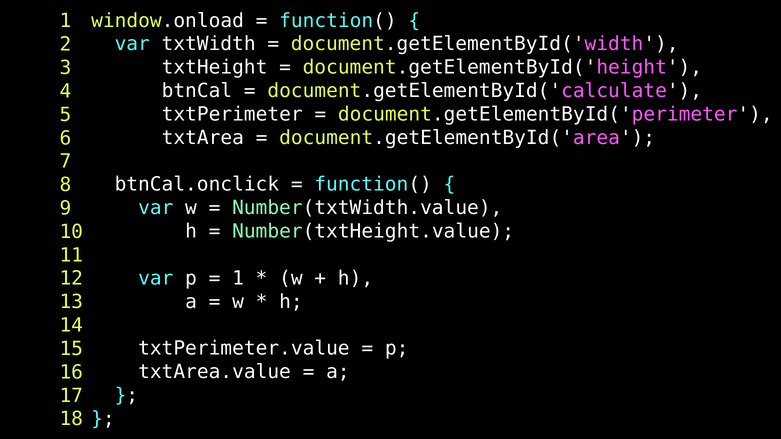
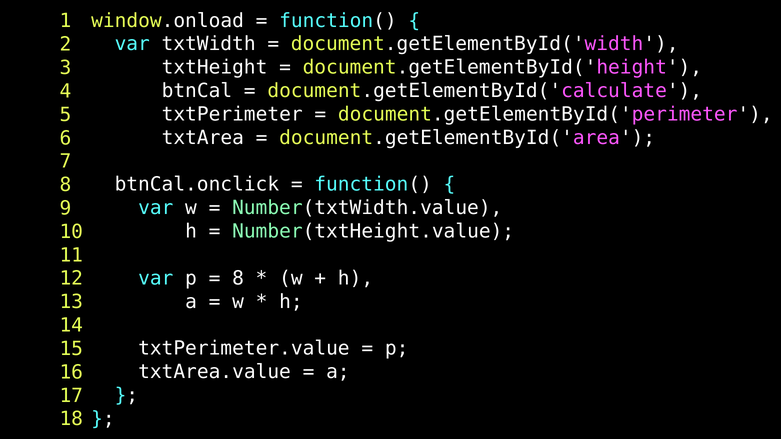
1 at (238, 278): 1 -> 8
